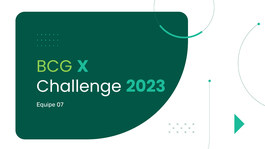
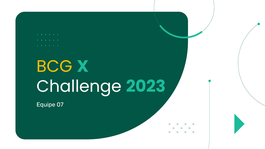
BCG colour: light green -> yellow
